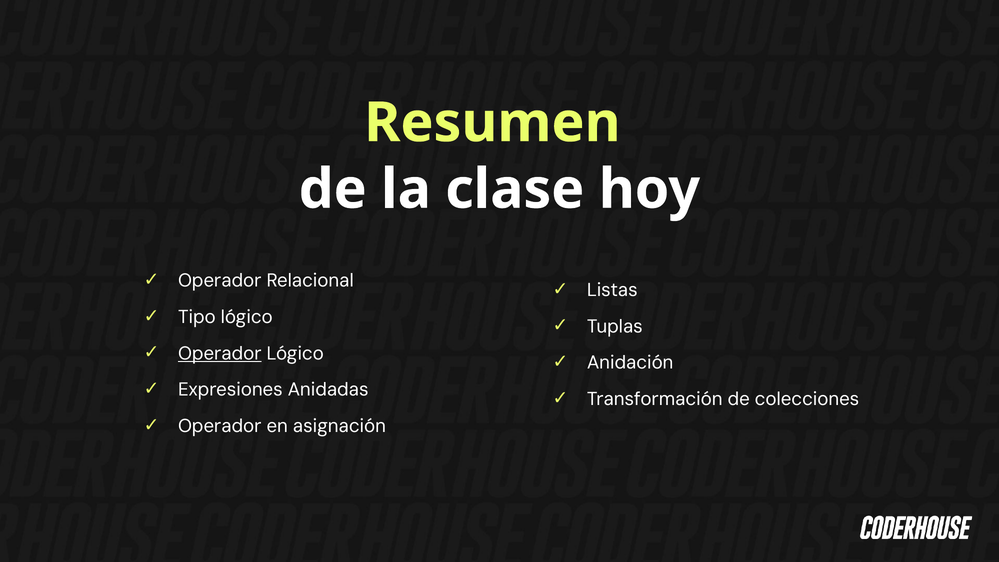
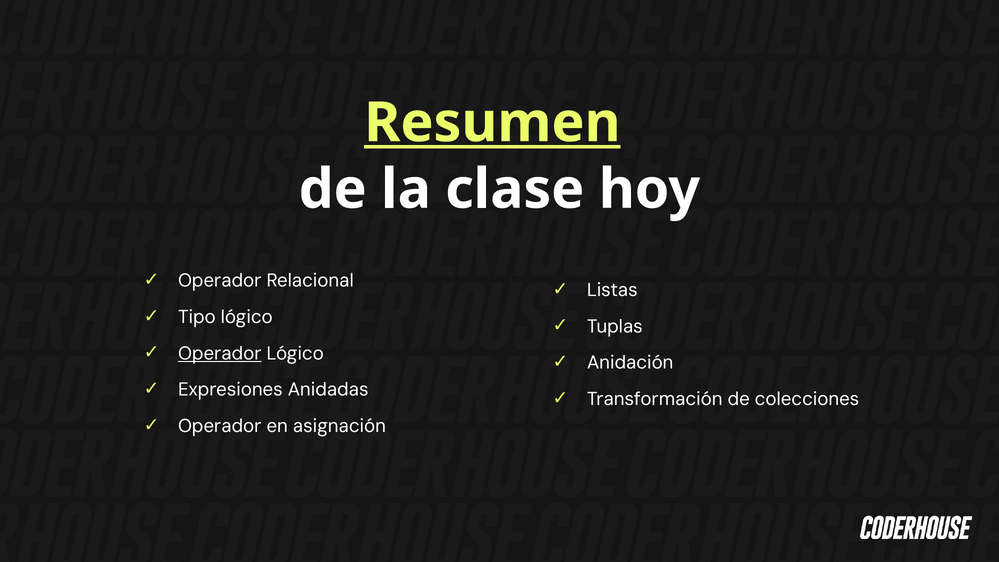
Resumen underline: none -> present
